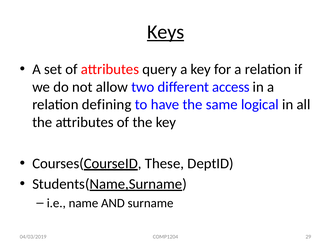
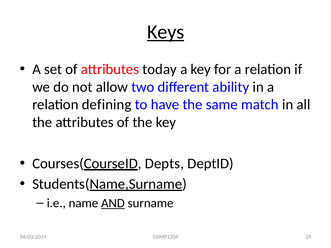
query: query -> today
access: access -> ability
logical: logical -> match
These: These -> Depts
AND underline: none -> present
